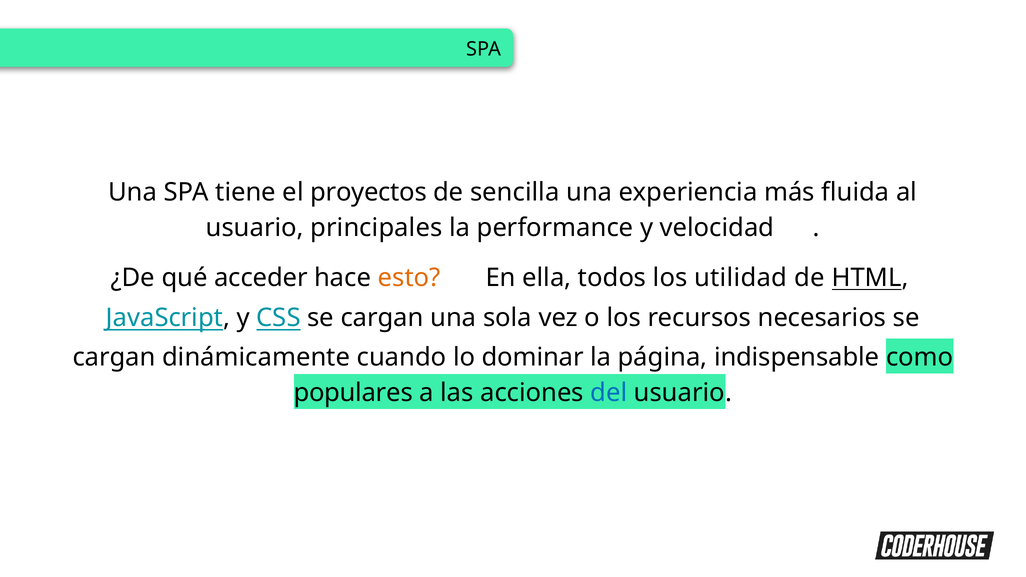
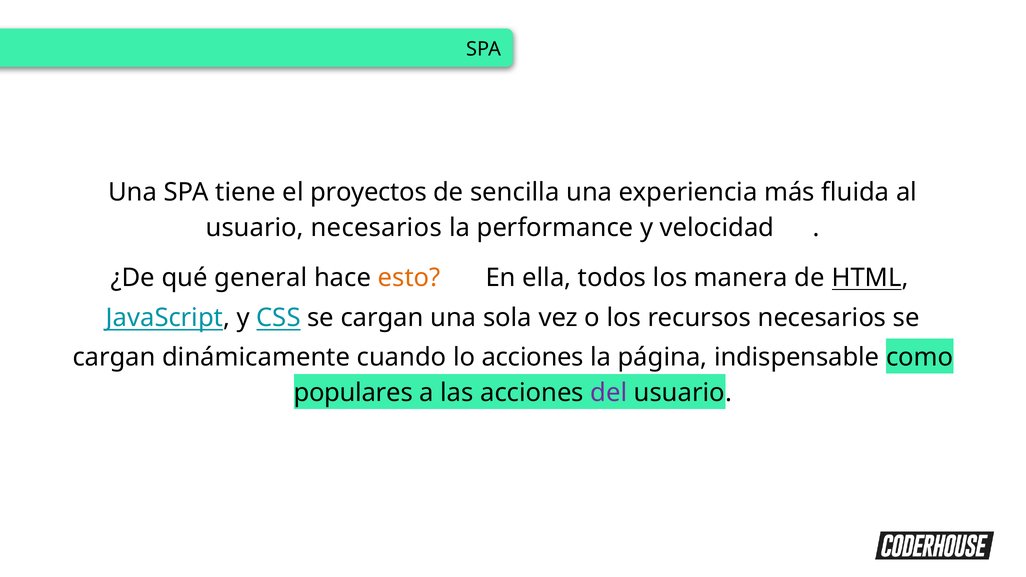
usuario principales: principales -> necesarios
acceder: acceder -> general
utilidad: utilidad -> manera
lo dominar: dominar -> acciones
del colour: blue -> purple
